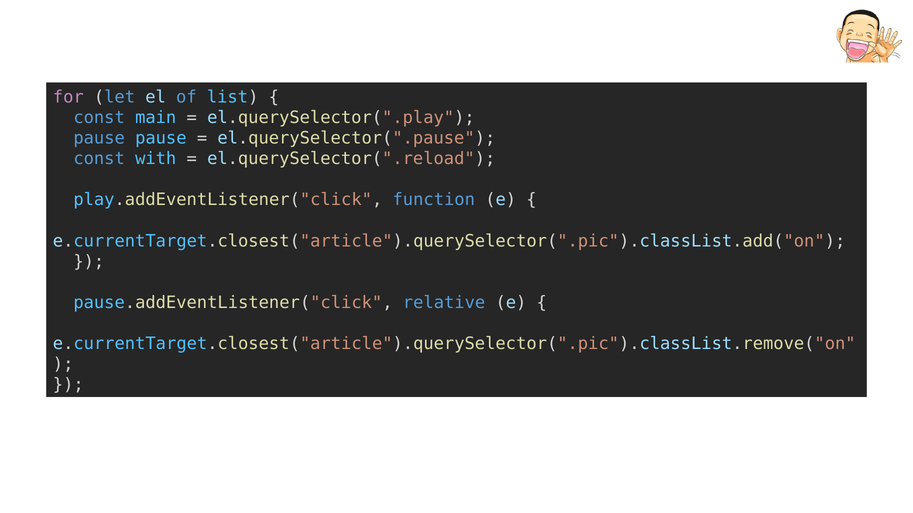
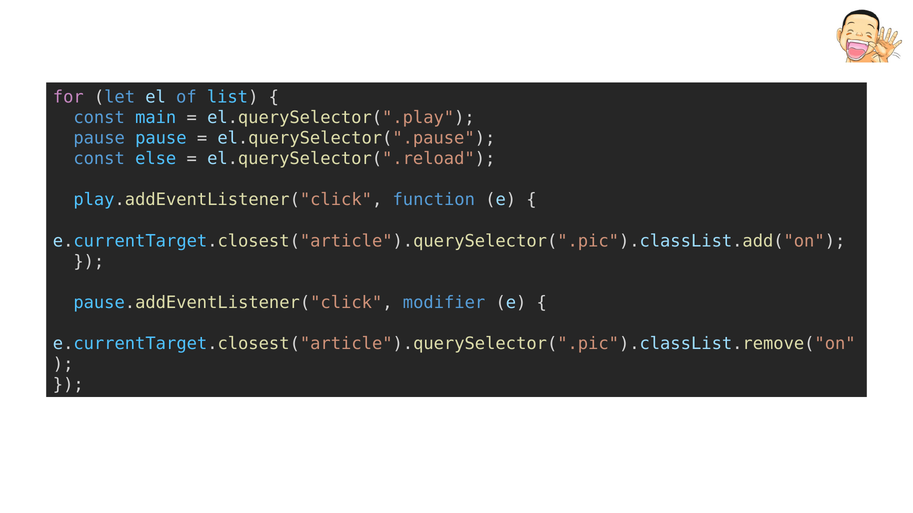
with: with -> else
relative: relative -> modifier
